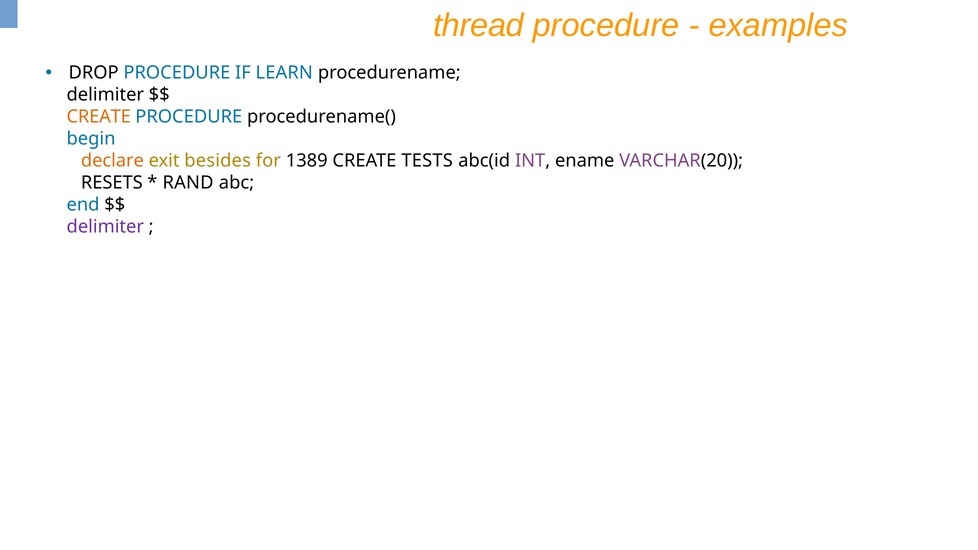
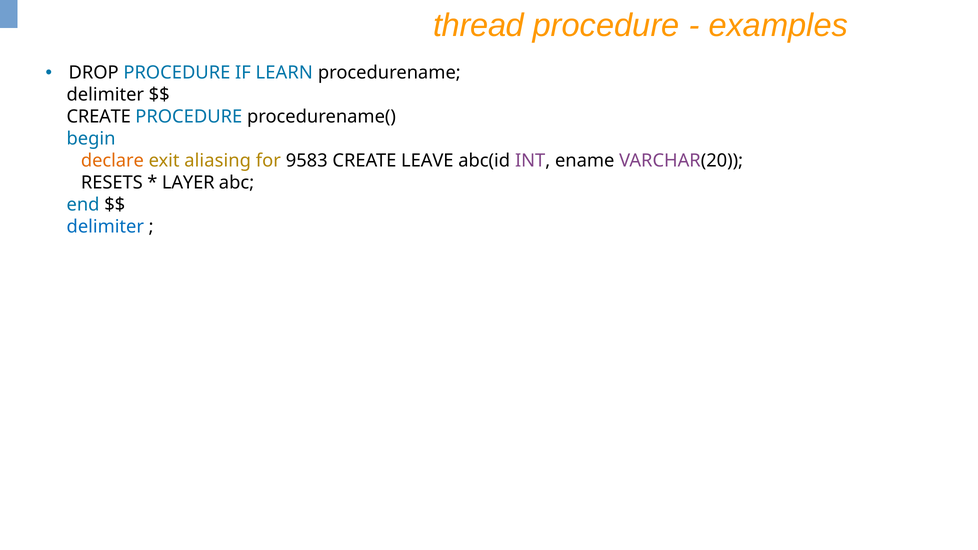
CREATE at (99, 117) colour: orange -> black
besides: besides -> aliasing
1389: 1389 -> 9583
TESTS: TESTS -> LEAVE
RAND: RAND -> LAYER
delimiter at (105, 227) colour: purple -> blue
